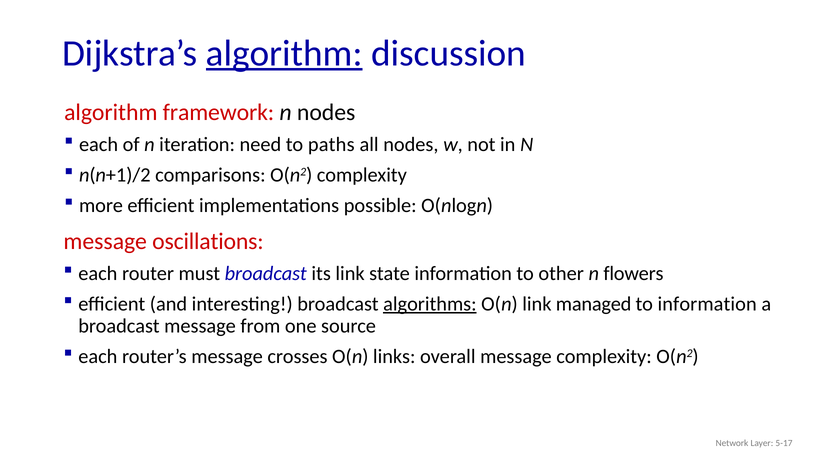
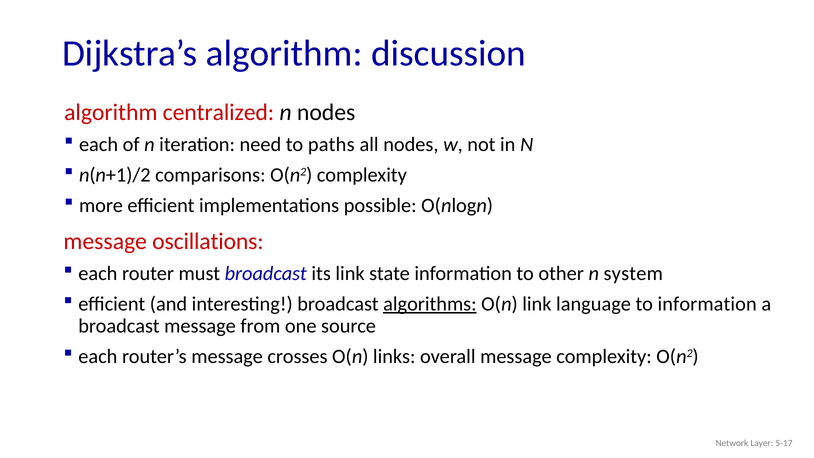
algorithm at (284, 53) underline: present -> none
framework: framework -> centralized
flowers: flowers -> system
managed: managed -> language
